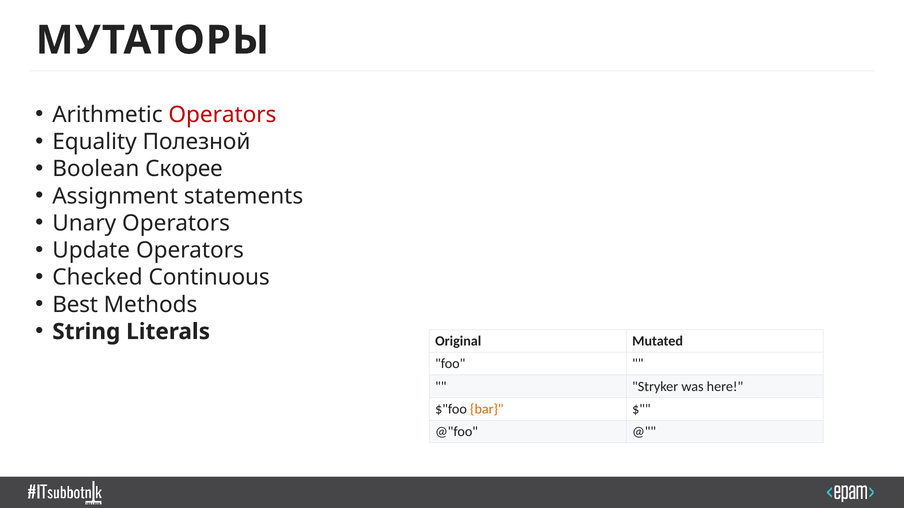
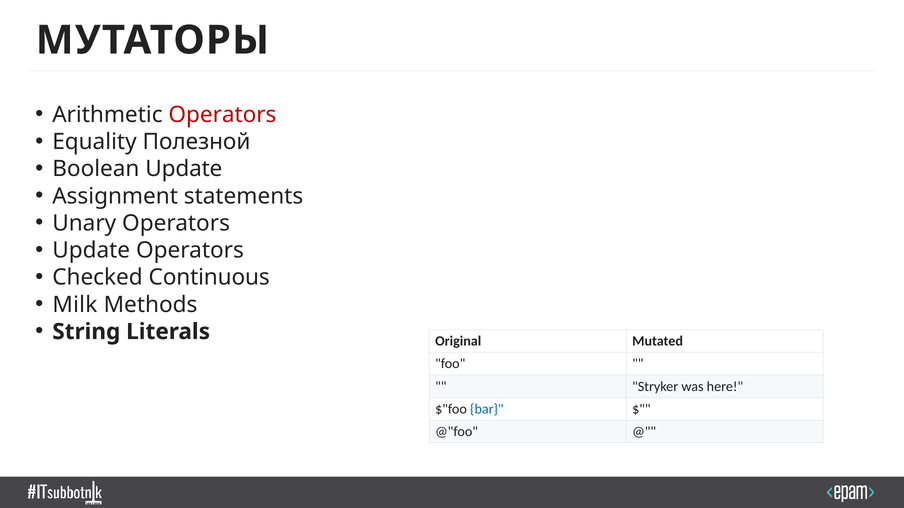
Boolean Скорее: Скорее -> Update
Best: Best -> Milk
bar colour: orange -> blue
